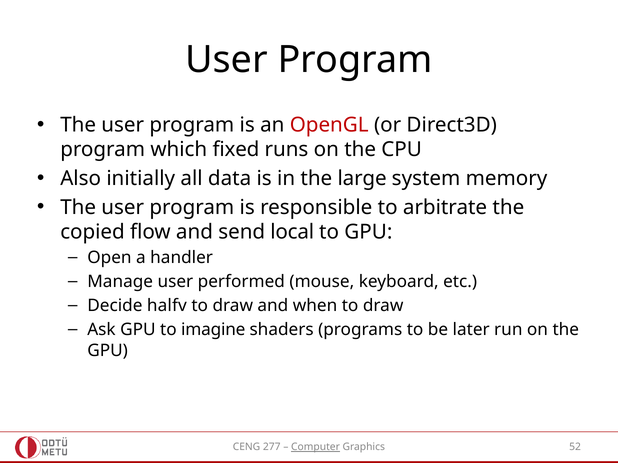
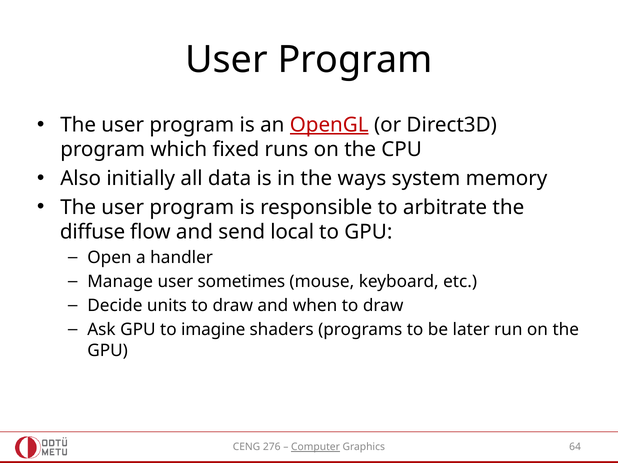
OpenGL underline: none -> present
large: large -> ways
copied: copied -> diffuse
performed: performed -> sometimes
halfv: halfv -> units
277: 277 -> 276
52: 52 -> 64
